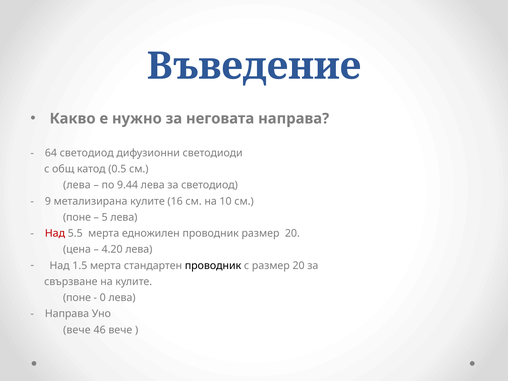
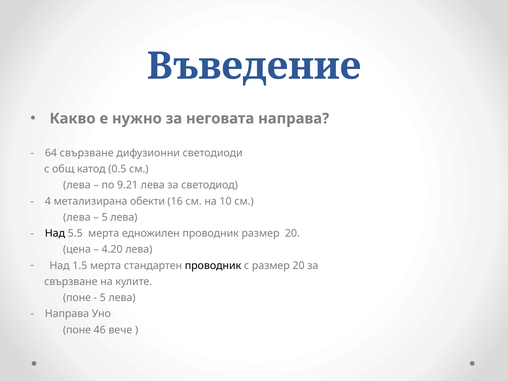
64 светодиод: светодиод -> свързване
9.44: 9.44 -> 9.21
9: 9 -> 4
метализирана кулите: кулите -> обекти
поне at (77, 217): поне -> лева
Над at (55, 233) colour: red -> black
0 at (103, 298): 0 -> 5
вече at (77, 330): вече -> поне
